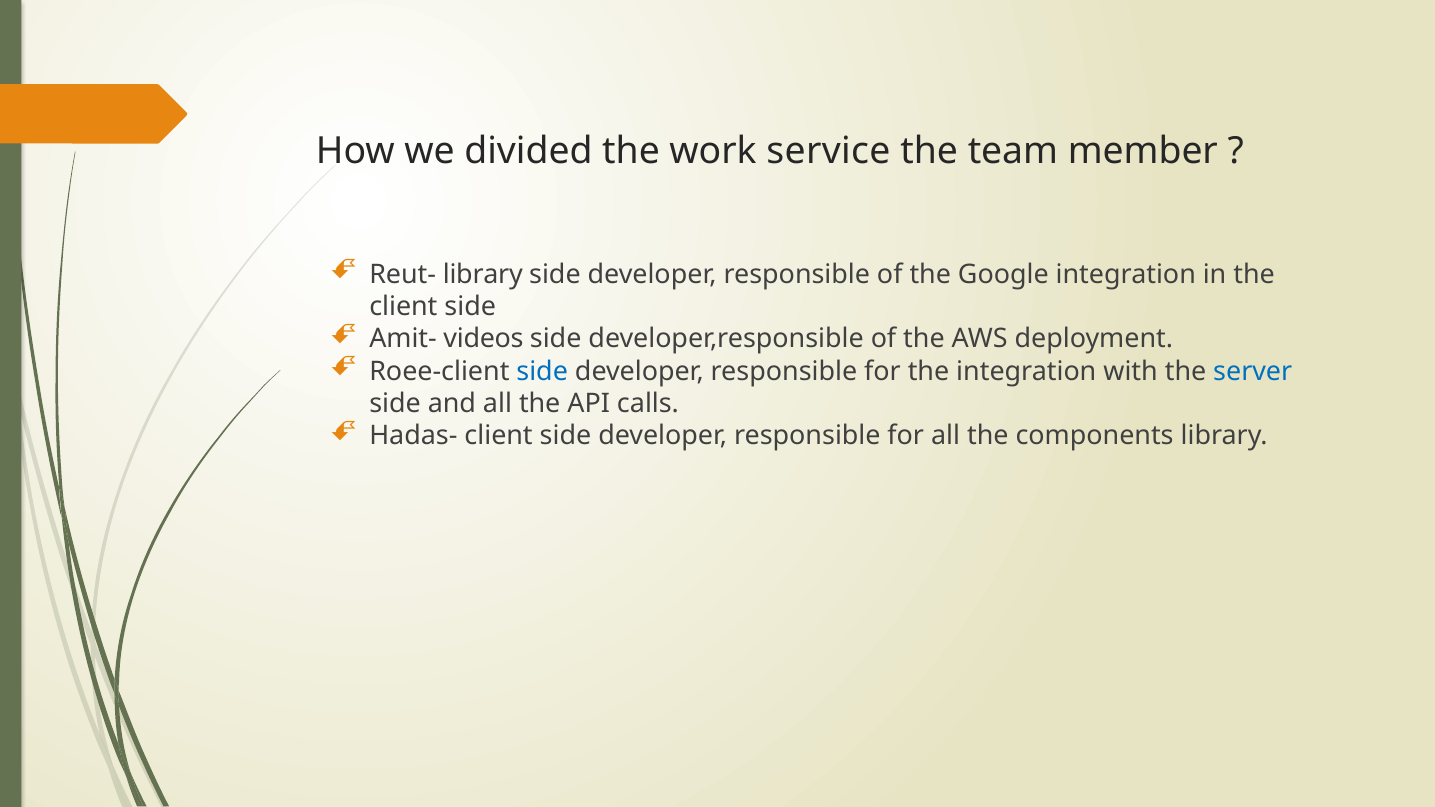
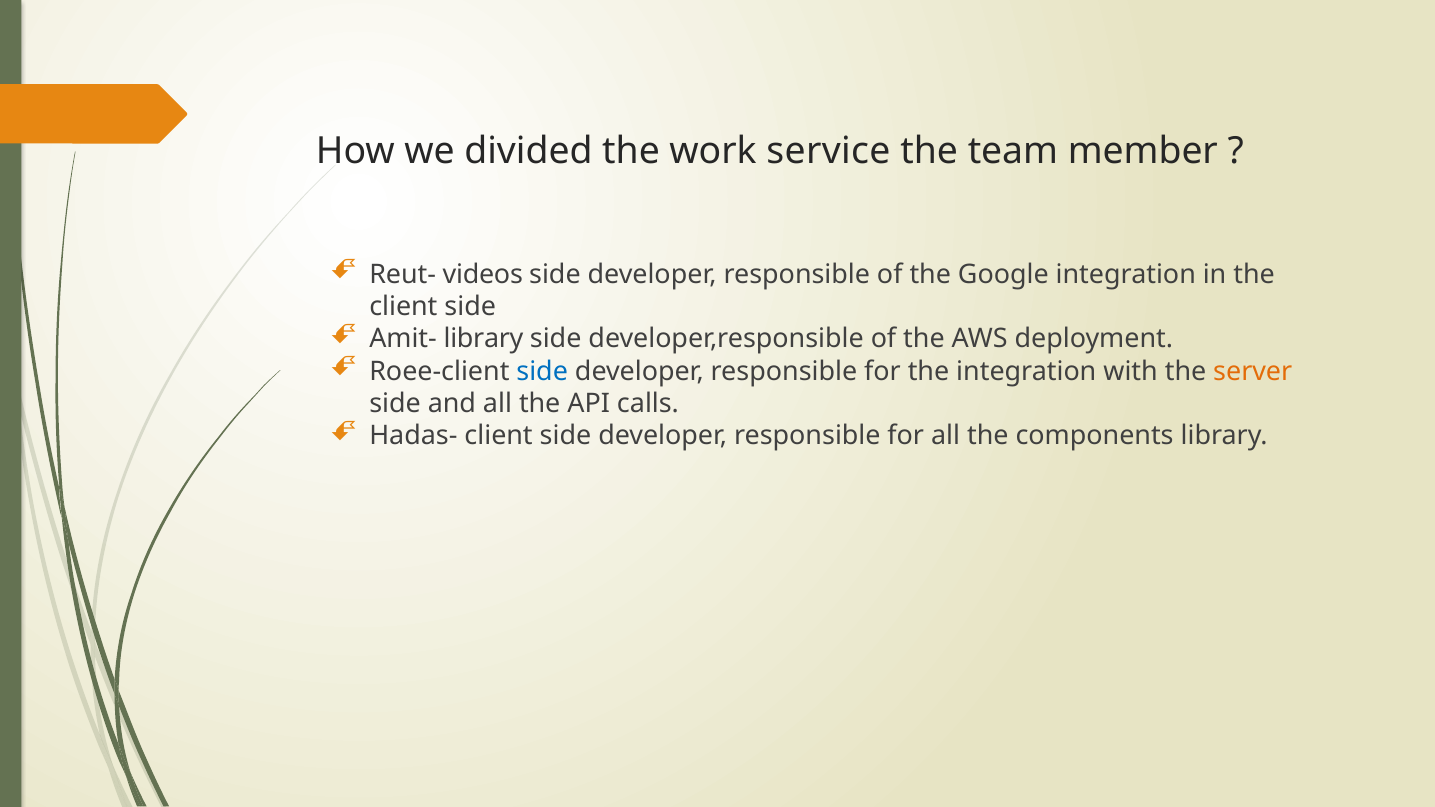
Reut- library: library -> videos
Amit- videos: videos -> library
server colour: blue -> orange
